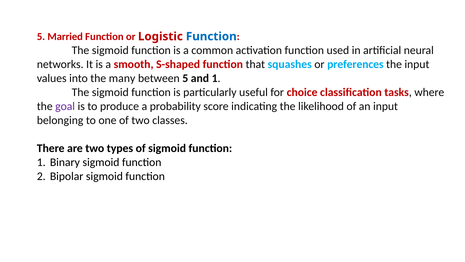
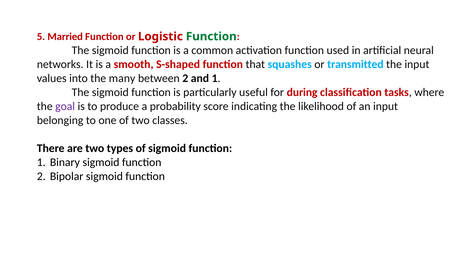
Function at (211, 36) colour: blue -> green
preferences: preferences -> transmitted
between 5: 5 -> 2
choice: choice -> during
